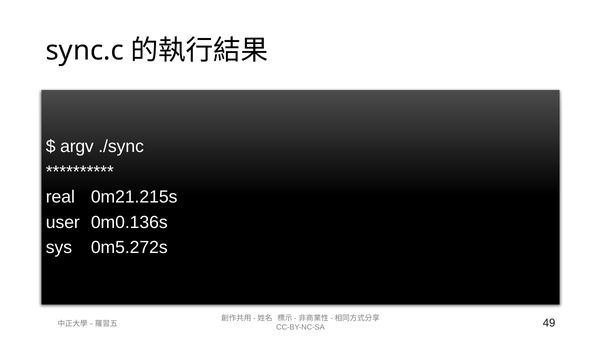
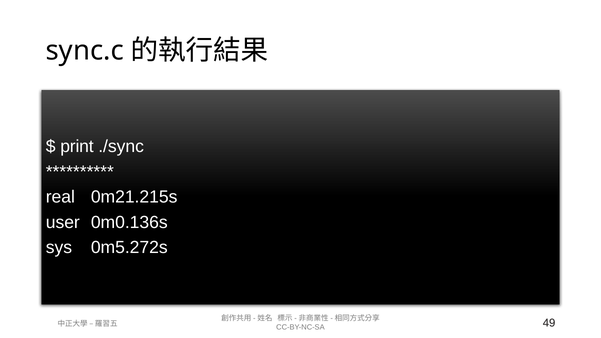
argv: argv -> print
